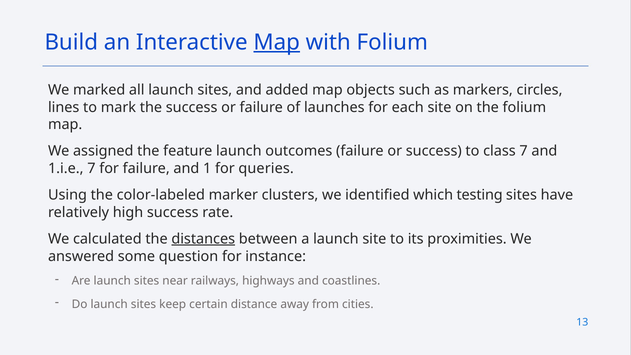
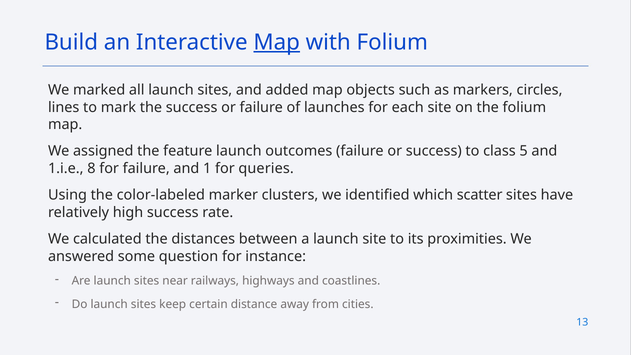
class 7: 7 -> 5
1.i.e 7: 7 -> 8
testing: testing -> scatter
distances underline: present -> none
